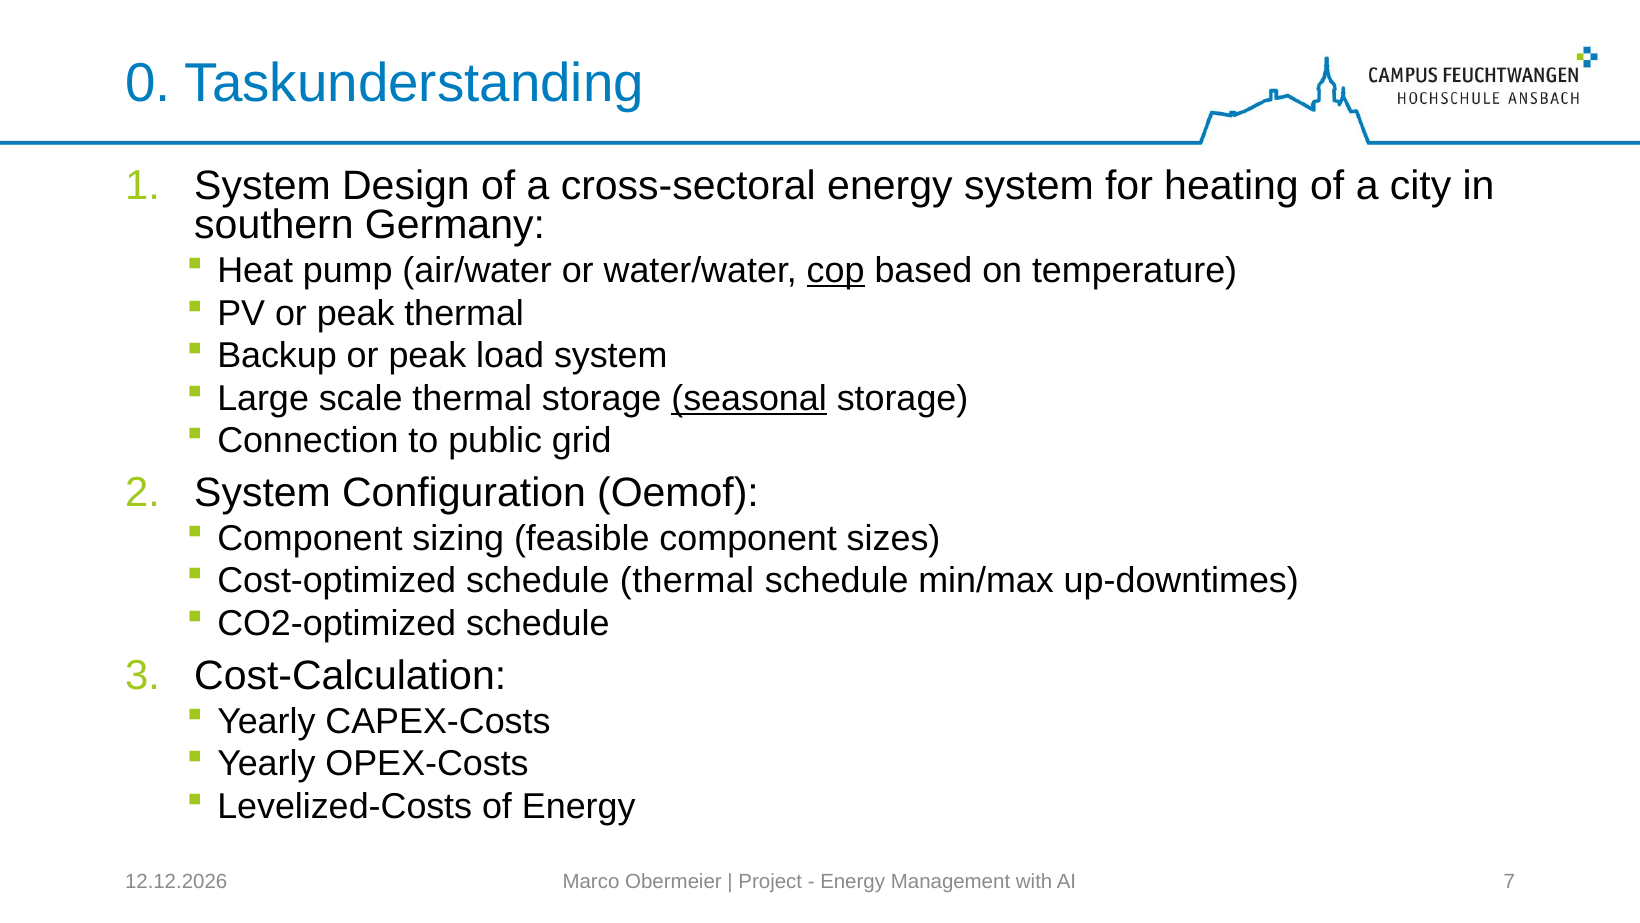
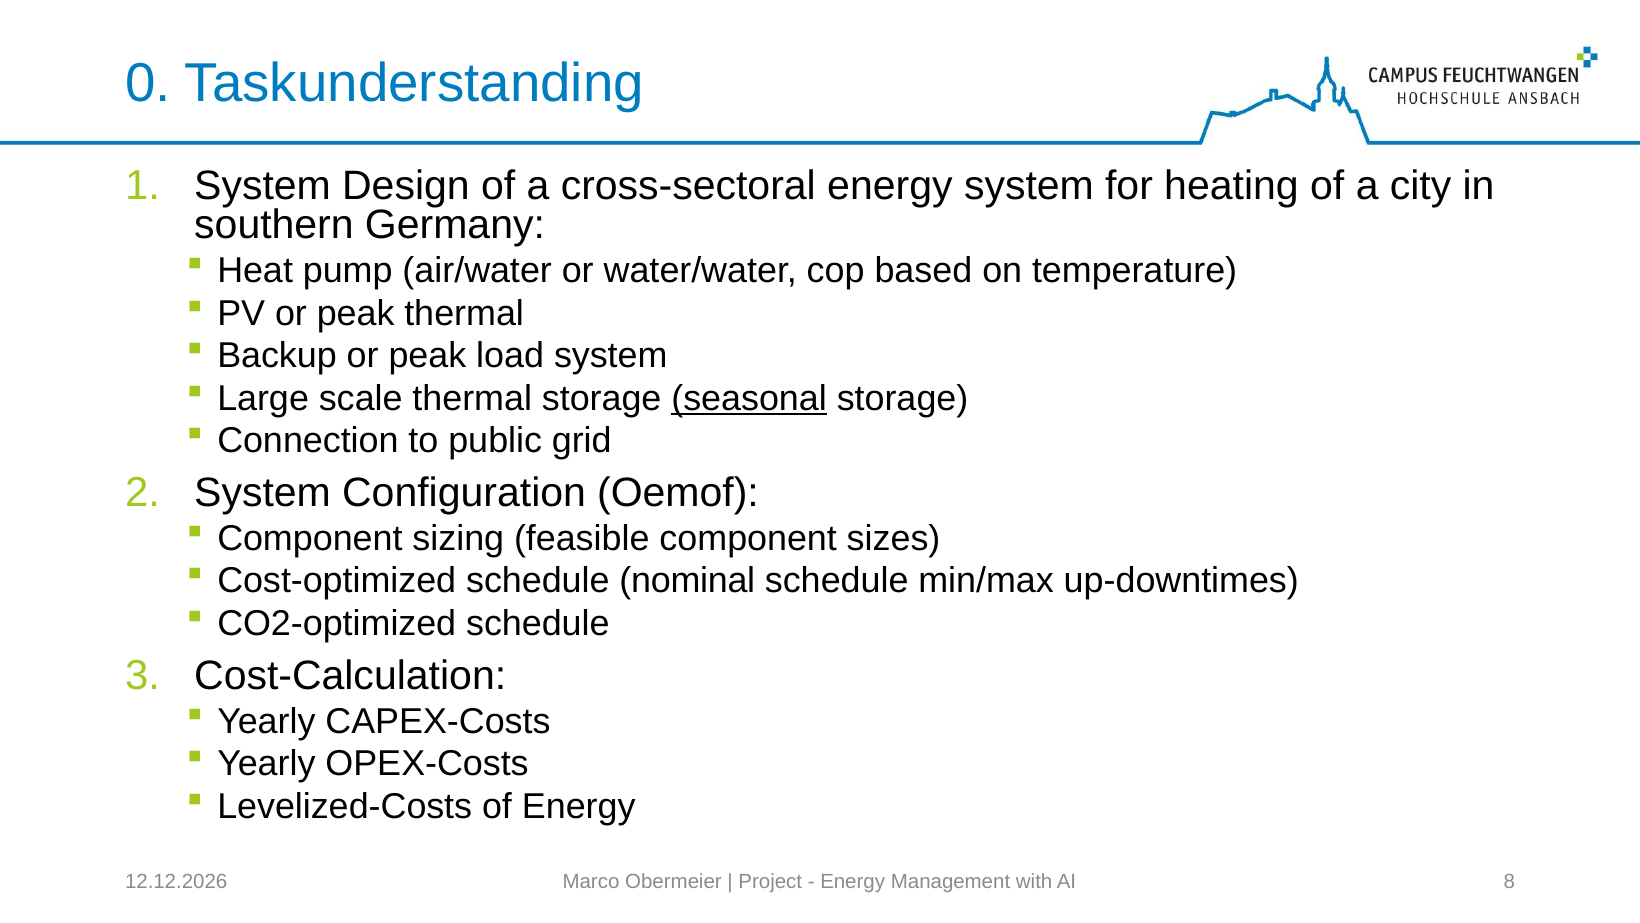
cop underline: present -> none
schedule thermal: thermal -> nominal
7: 7 -> 8
